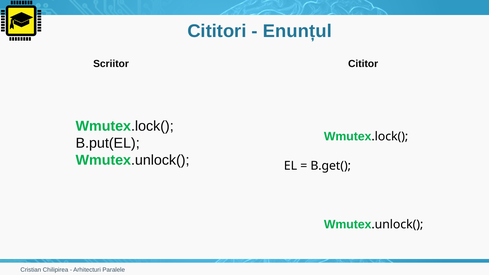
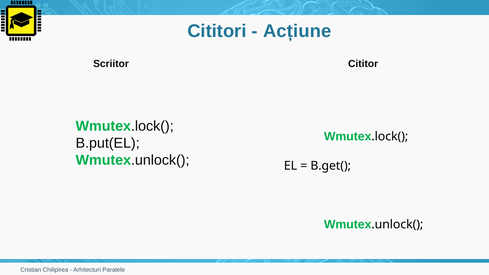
Enunțul: Enunțul -> Acțiune
